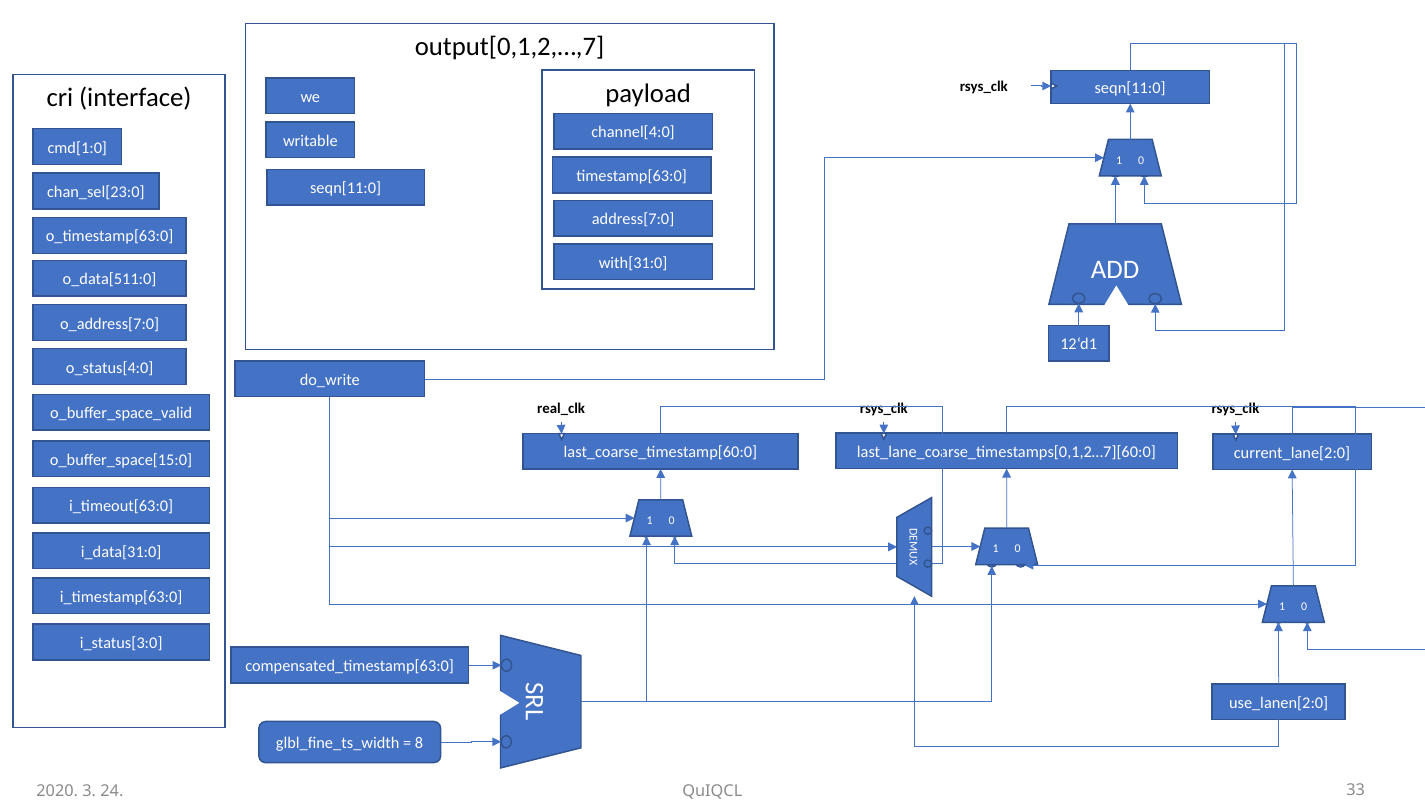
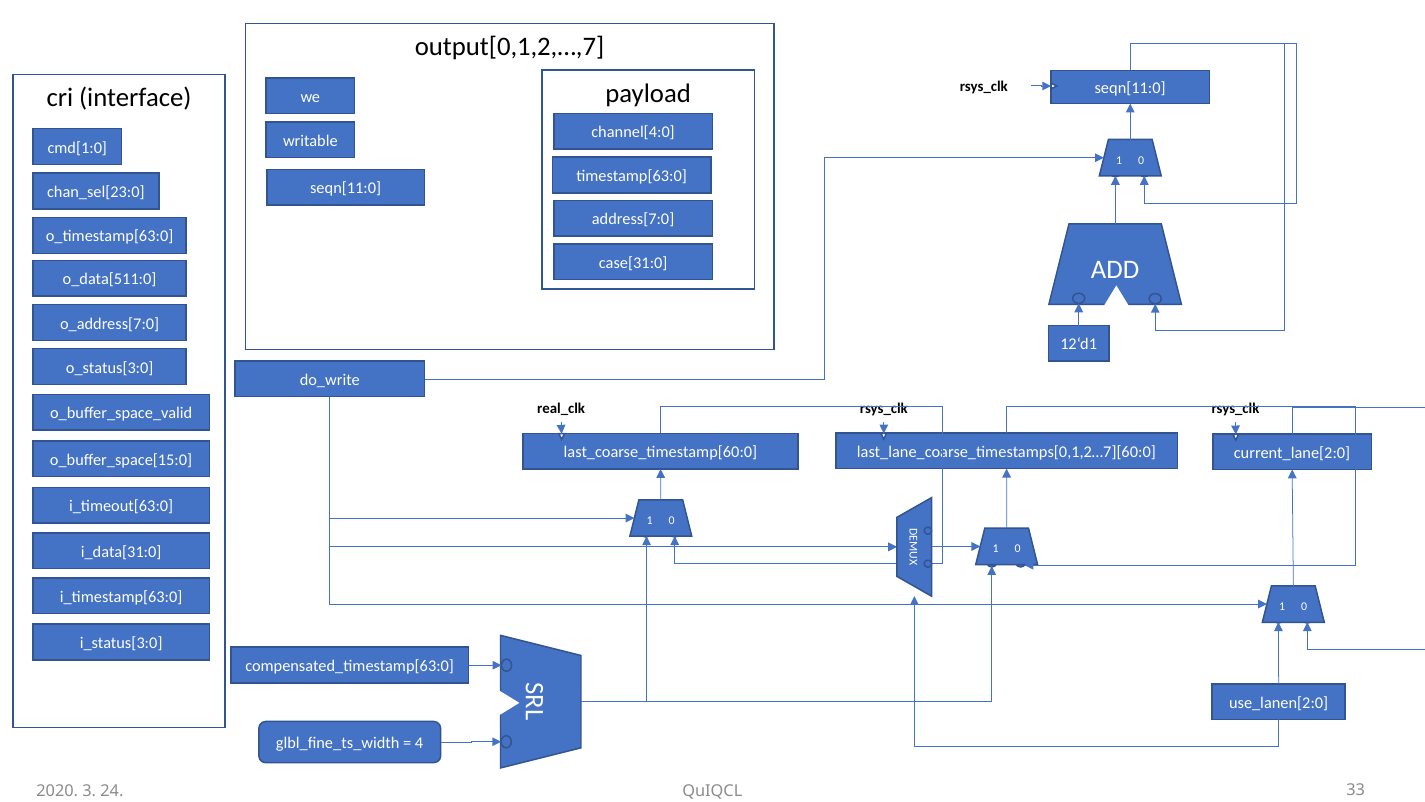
with[31:0: with[31:0 -> case[31:0
o_status[4:0: o_status[4:0 -> o_status[3:0
8: 8 -> 4
